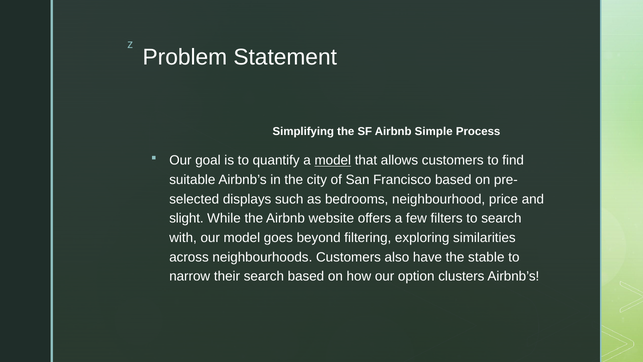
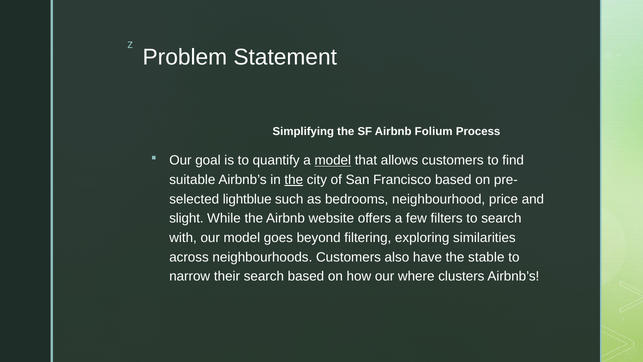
Simple: Simple -> Folium
the at (294, 180) underline: none -> present
displays: displays -> lightblue
option: option -> where
